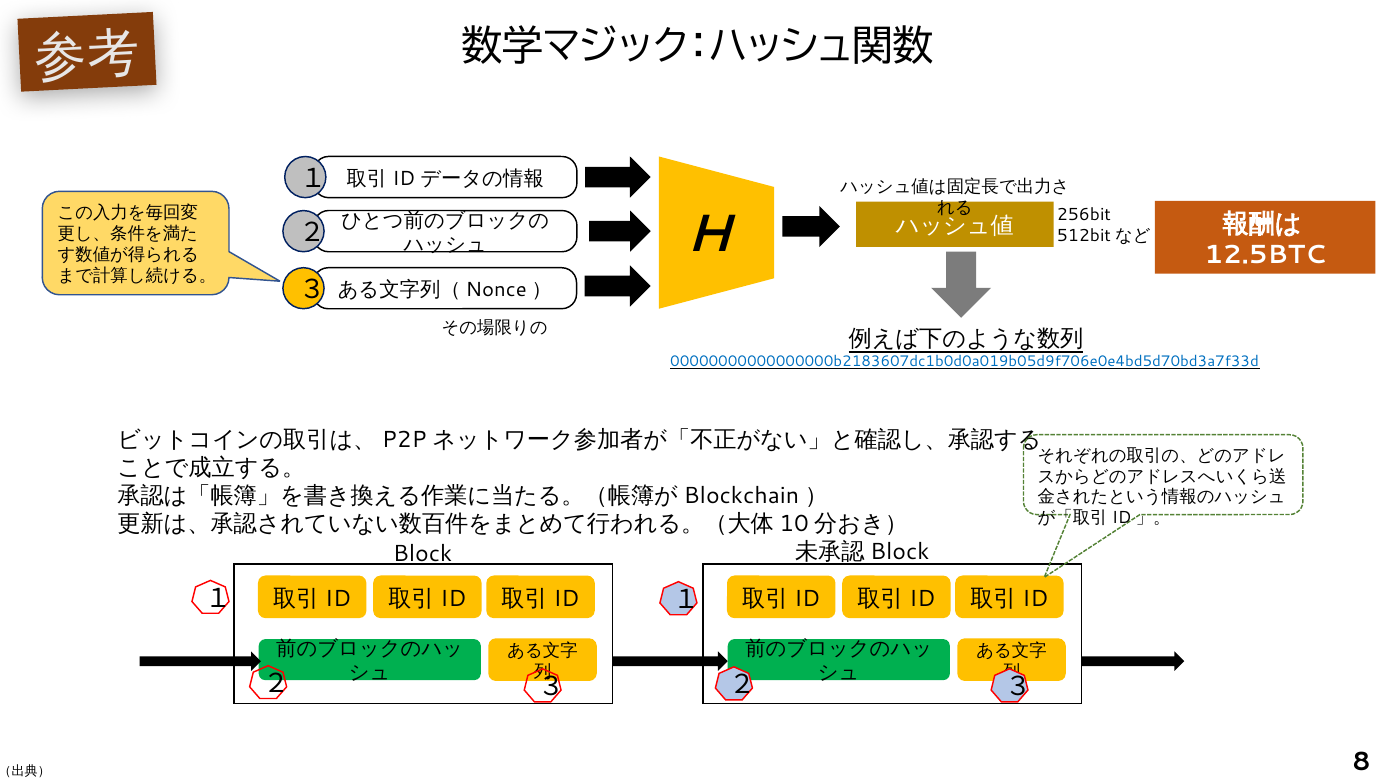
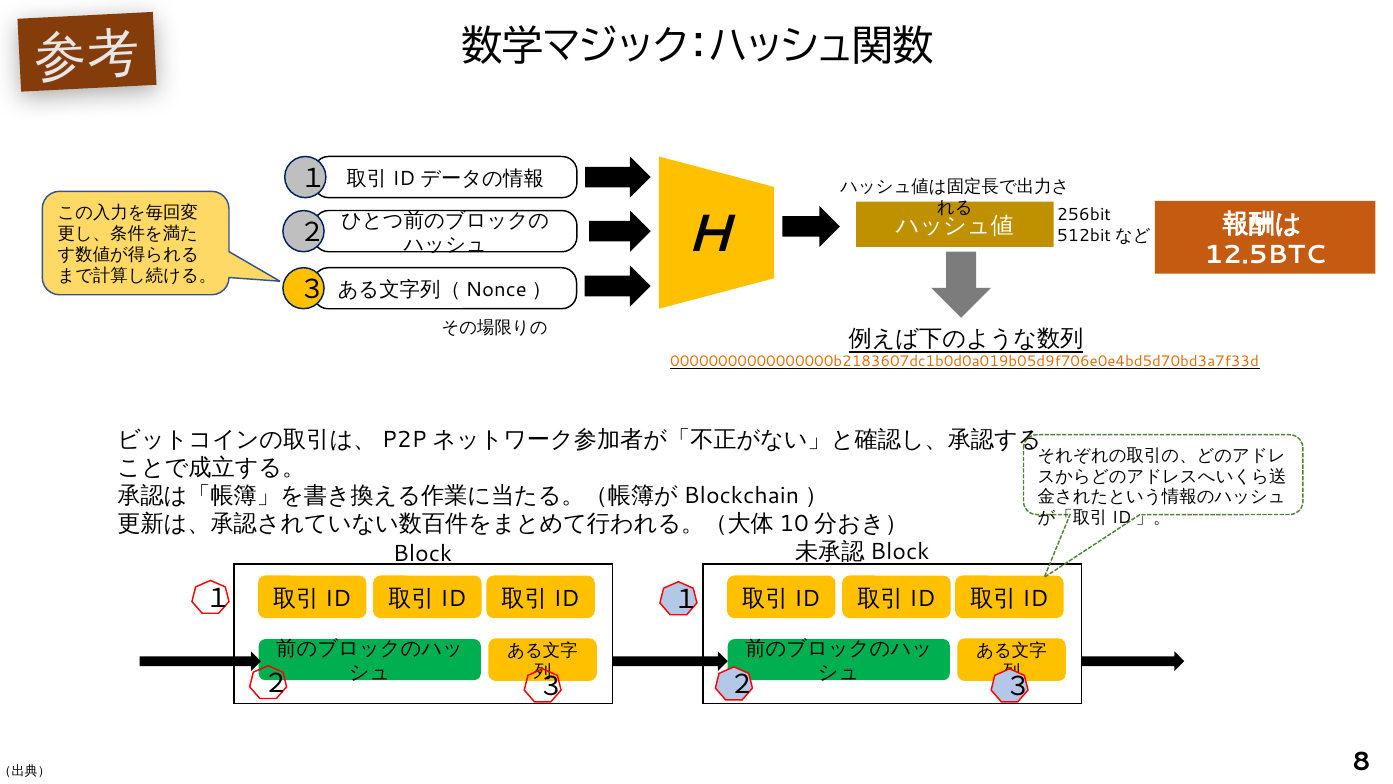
00000000000000000b2183607dc1b0d0a019b05d9f706e0e4bd5d70bd3a7f33d colour: blue -> orange
